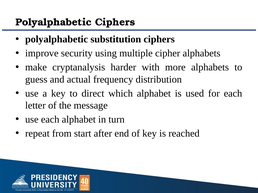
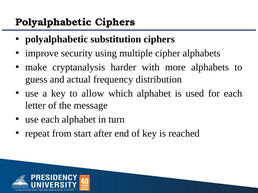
direct: direct -> allow
